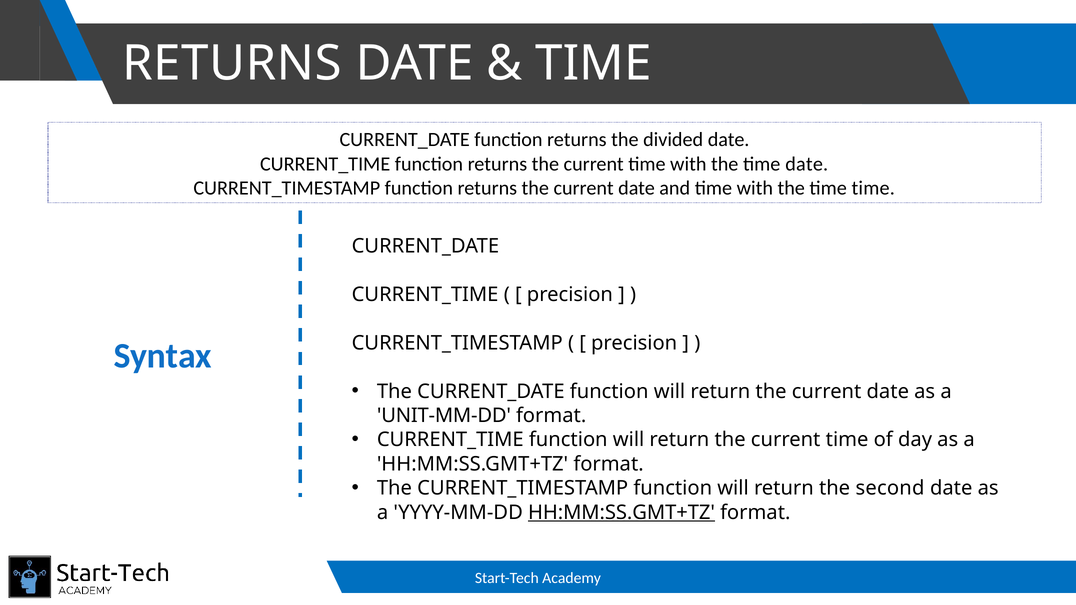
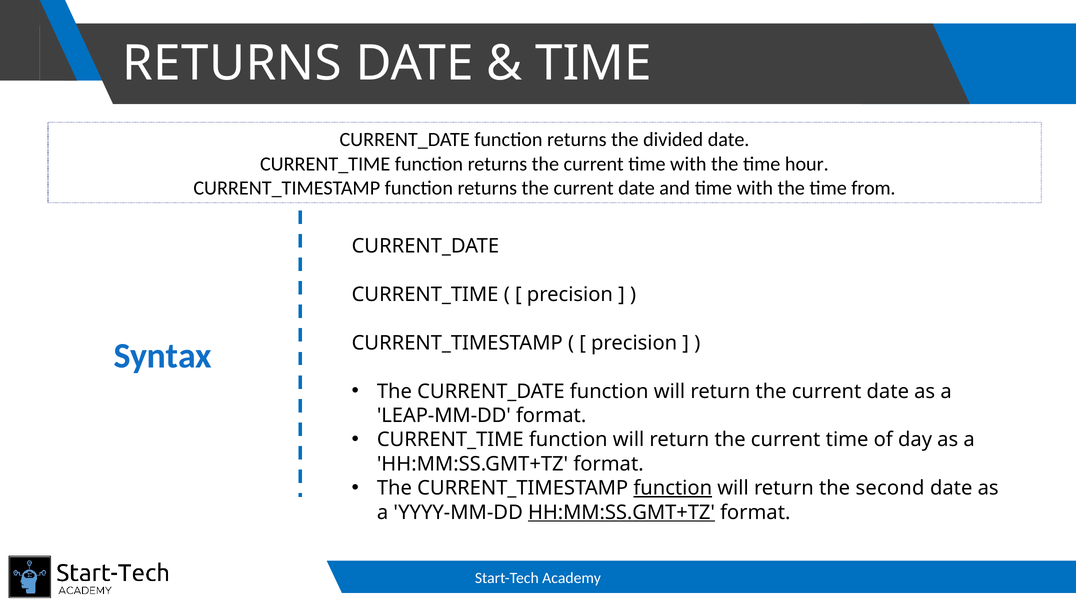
time date: date -> hour
time time: time -> from
UNIT-MM-DD: UNIT-MM-DD -> LEAP-MM-DD
function at (673, 488) underline: none -> present
